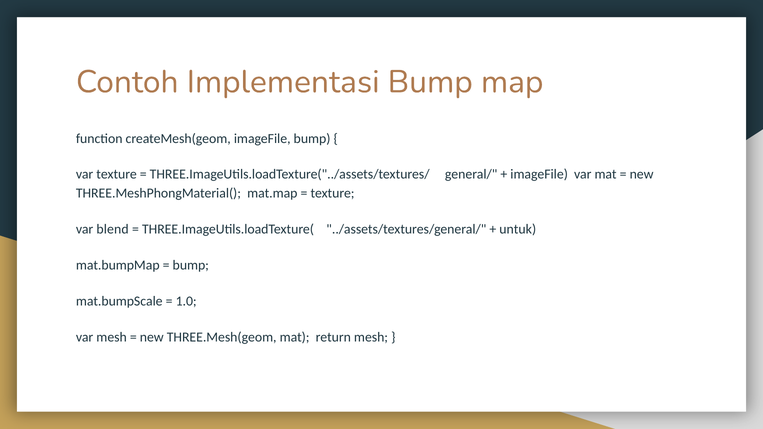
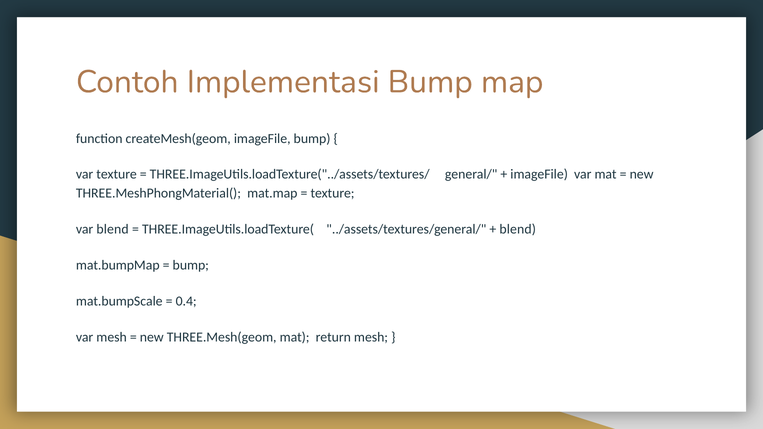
untuk at (518, 229): untuk -> blend
1.0: 1.0 -> 0.4
